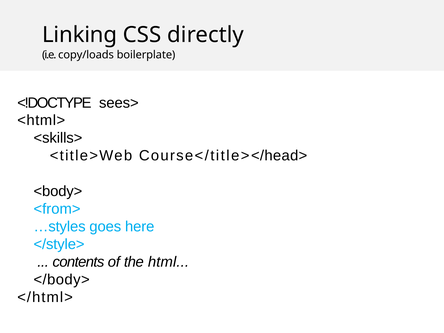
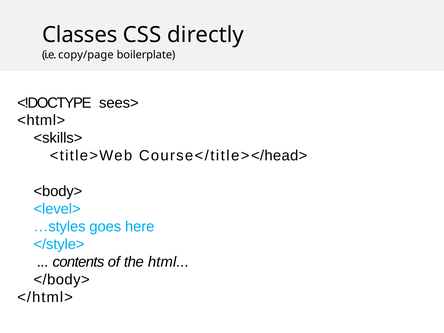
Linking: Linking -> Classes
copy/loads: copy/loads -> copy/page
<from>: <from> -> <level>
